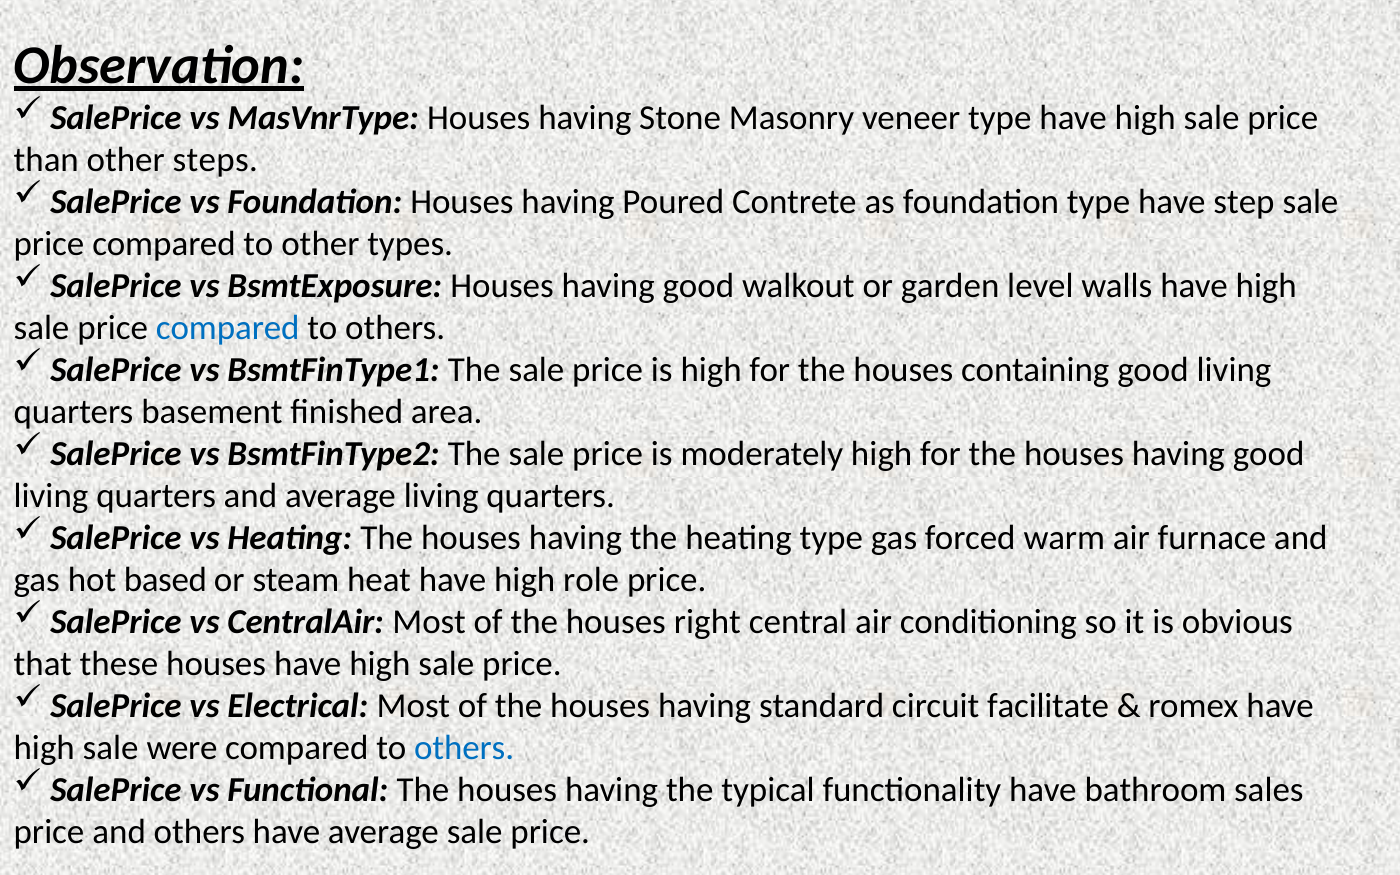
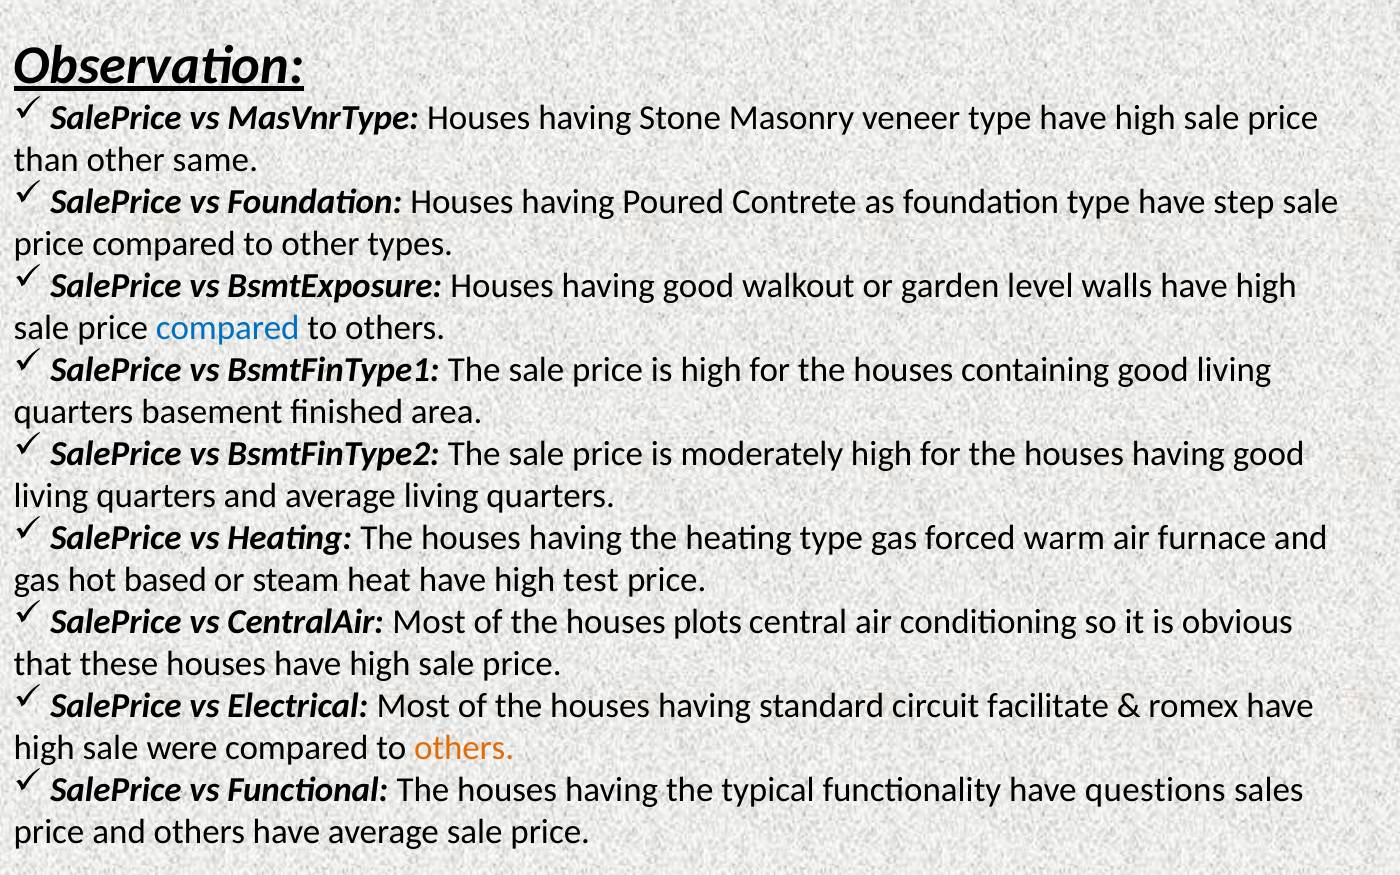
steps: steps -> same
role: role -> test
right: right -> plots
others at (464, 748) colour: blue -> orange
bathroom: bathroom -> questions
